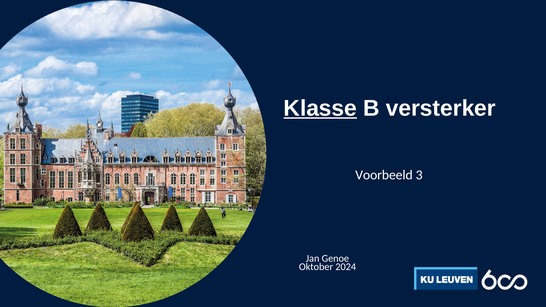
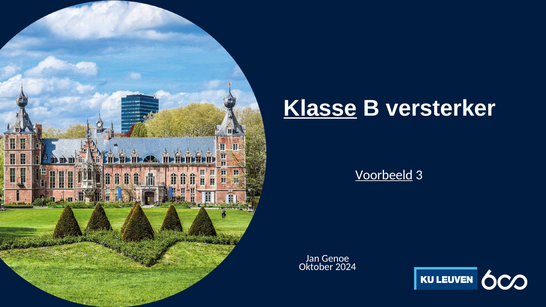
Voorbeeld underline: none -> present
